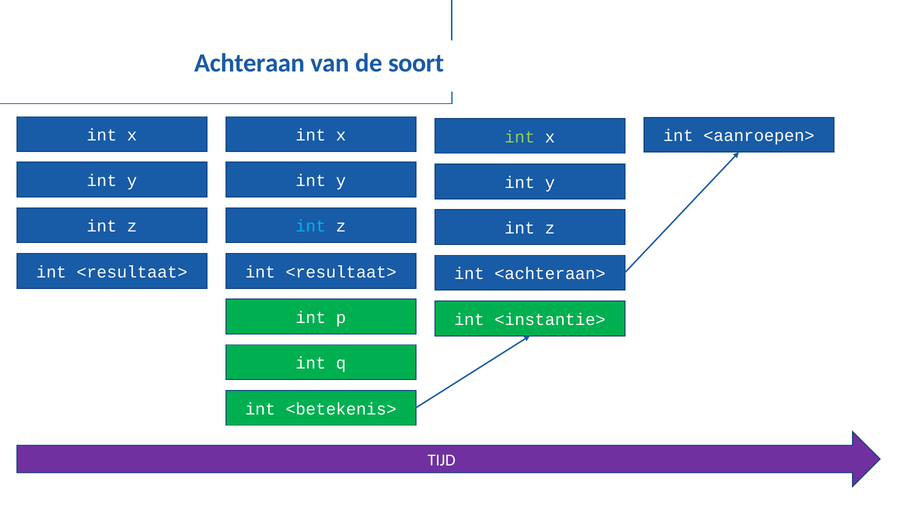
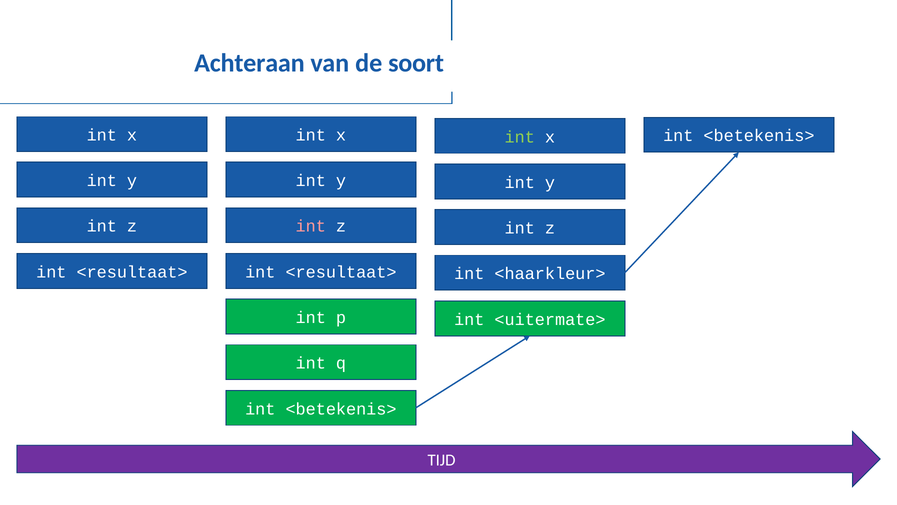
<aanroepen> at (759, 136): <aanroepen> -> <betekenis>
int at (311, 226) colour: light blue -> pink
<achteraan>: <achteraan> -> <haarkleur>
<instantie>: <instantie> -> <uitermate>
